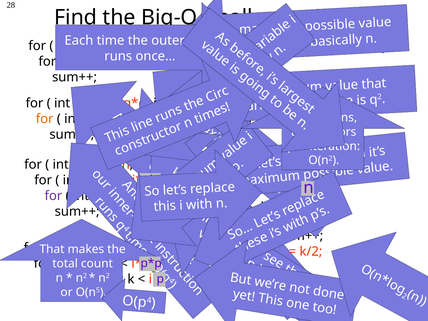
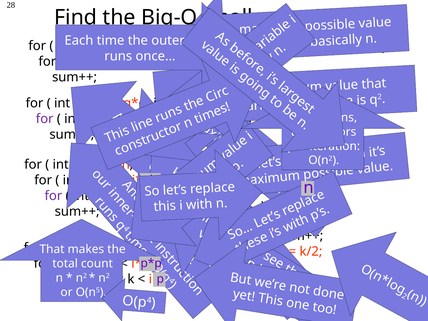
for at (45, 119) colour: orange -> purple
